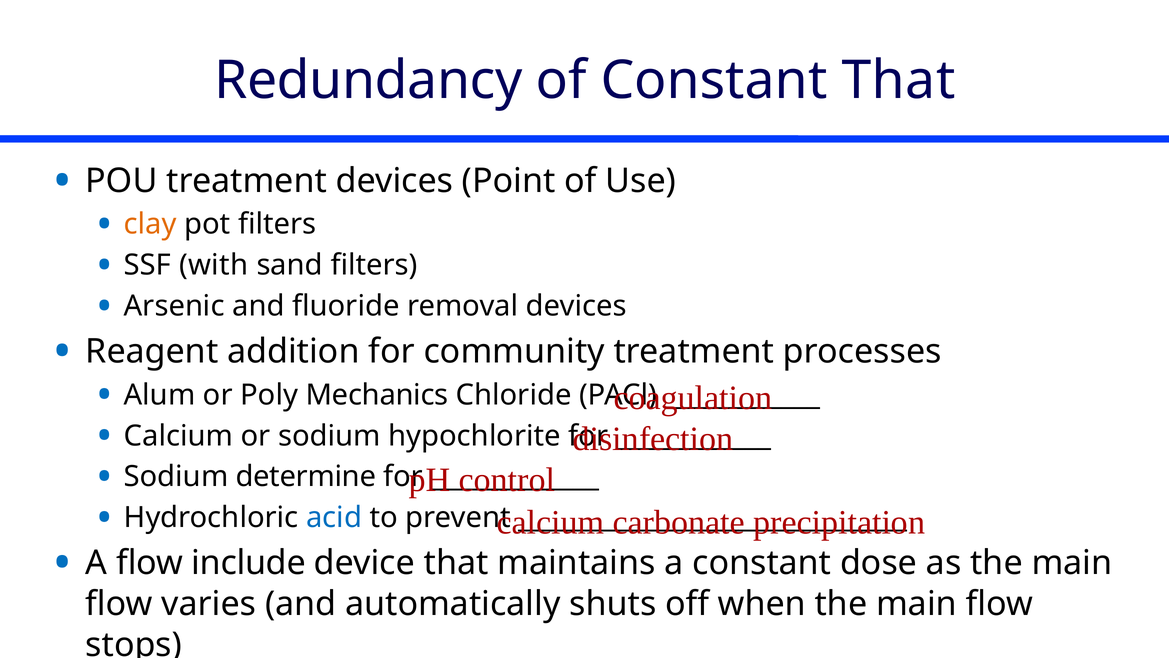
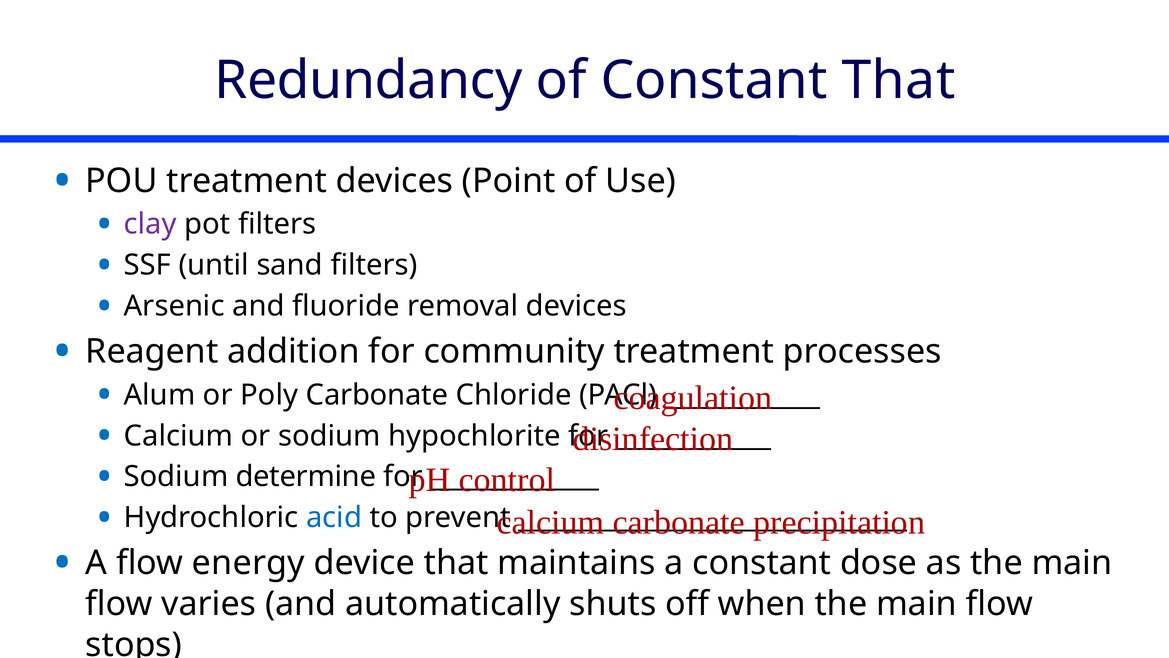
clay colour: orange -> purple
with: with -> until
Poly Mechanics: Mechanics -> Carbonate
include: include -> energy
